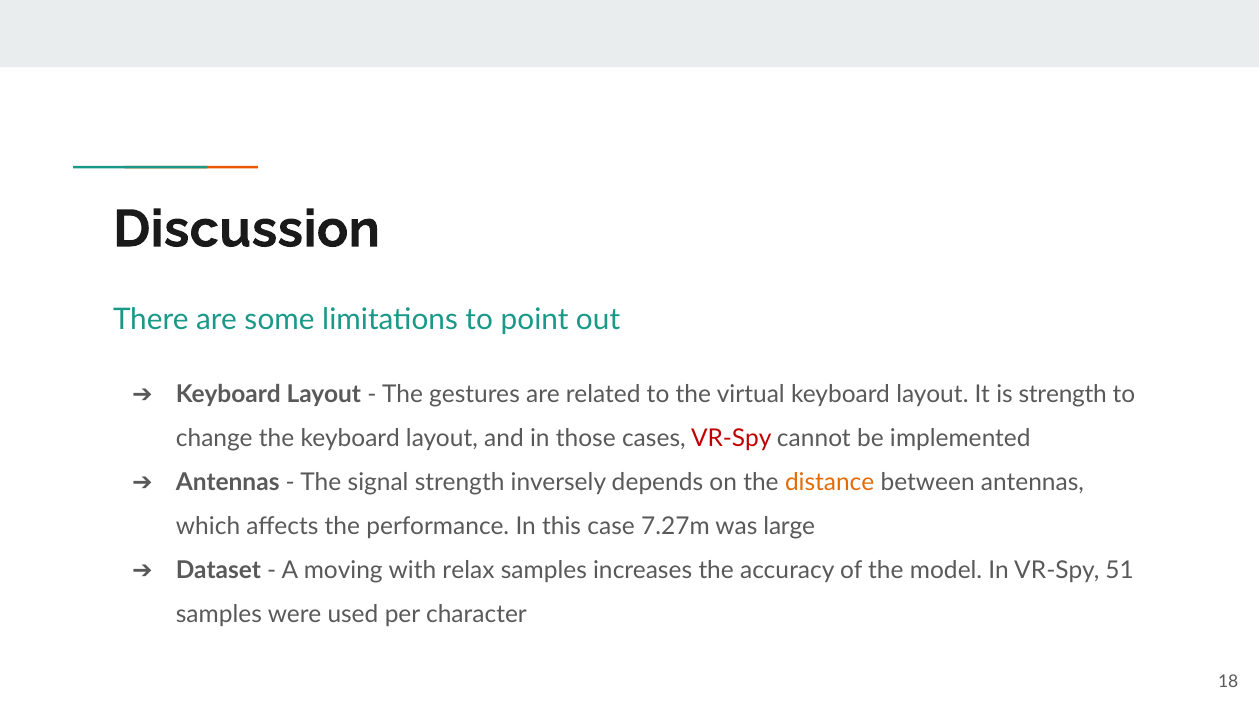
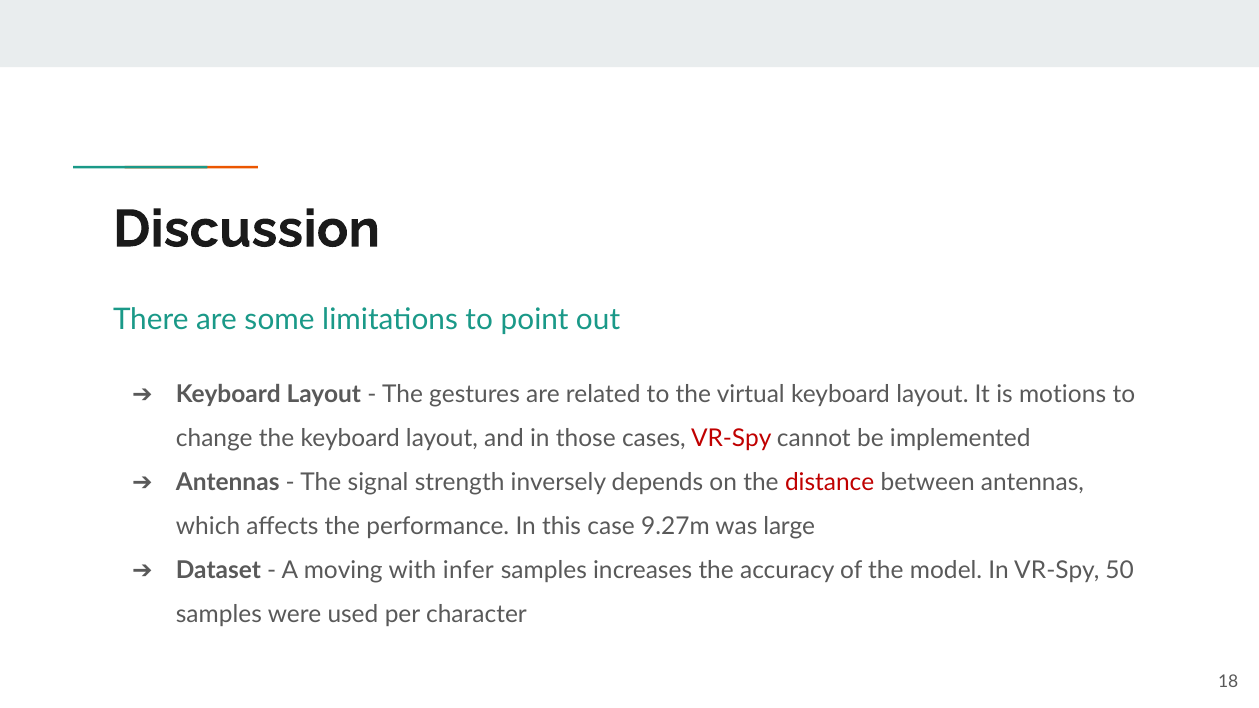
is strength: strength -> motions
distance colour: orange -> red
7.27m: 7.27m -> 9.27m
relax: relax -> infer
51: 51 -> 50
